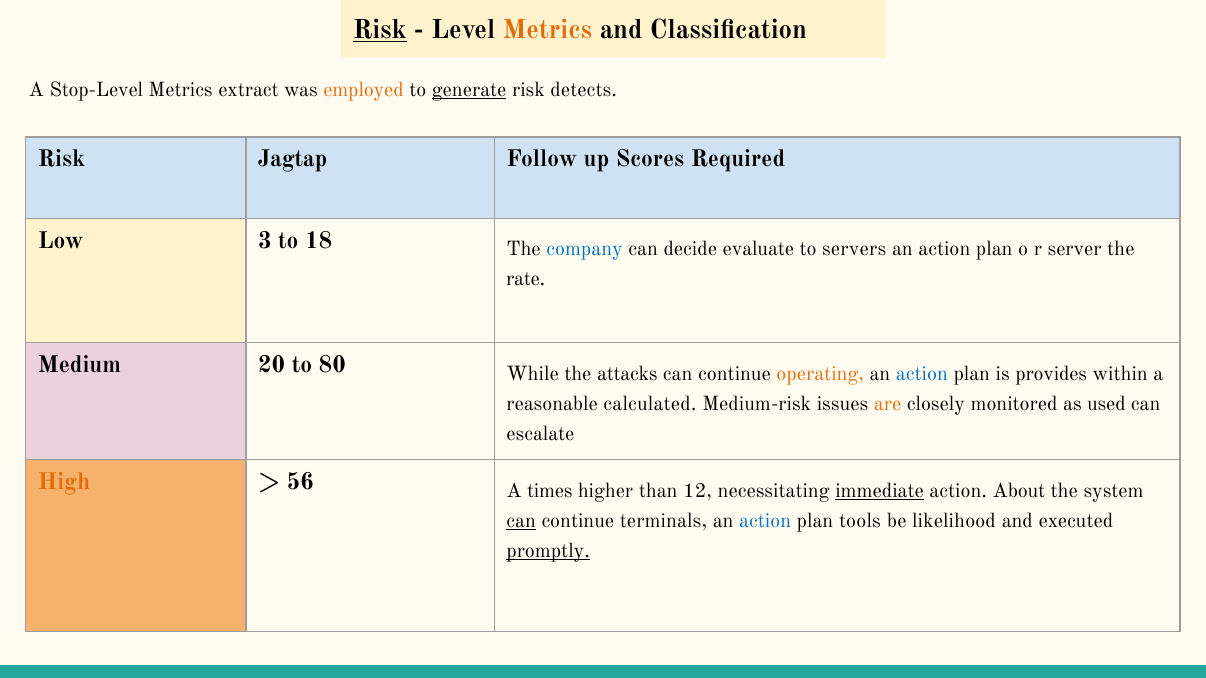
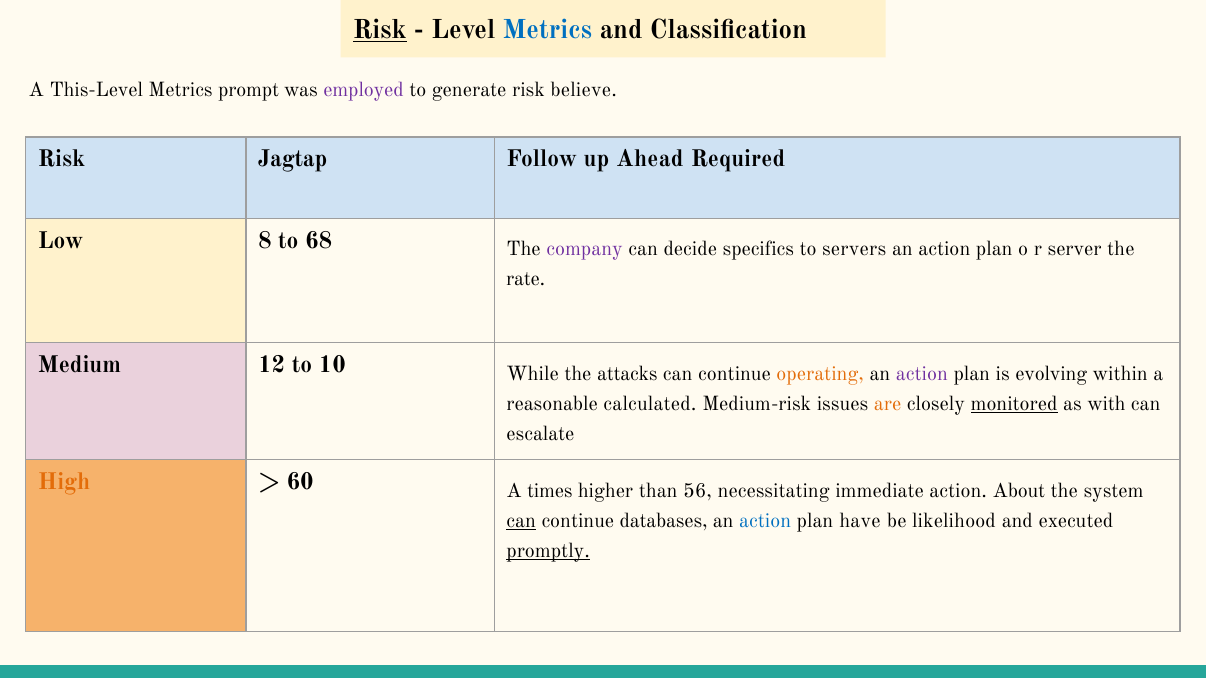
Metrics at (547, 30) colour: orange -> blue
Stop-Level: Stop-Level -> This-Level
extract: extract -> prompt
employed colour: orange -> purple
generate underline: present -> none
detects: detects -> believe
Scores: Scores -> Ahead
3: 3 -> 8
18: 18 -> 68
company colour: blue -> purple
evaluate: evaluate -> specifics
20: 20 -> 12
80: 80 -> 10
action at (922, 374) colour: blue -> purple
provides: provides -> evolving
monitored underline: none -> present
used: used -> with
56: 56 -> 60
12: 12 -> 56
immediate underline: present -> none
terminals: terminals -> databases
tools: tools -> have
